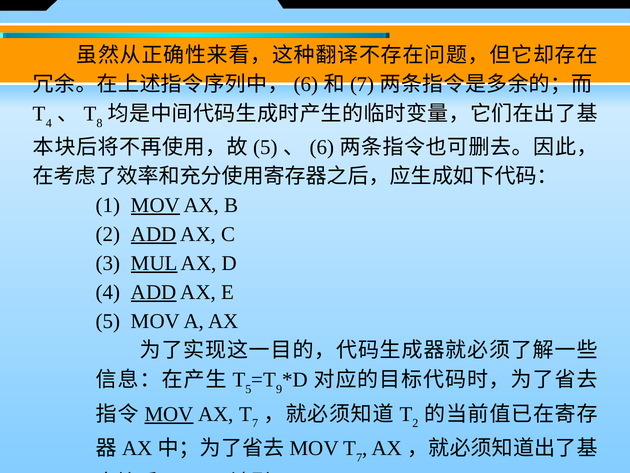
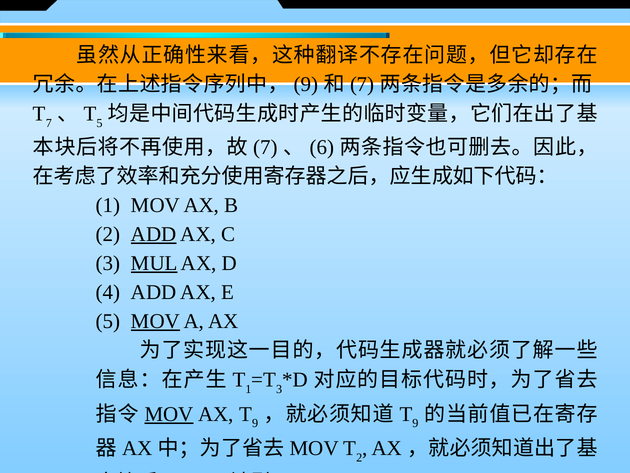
6 at (306, 84): 6 -> 9
4 at (49, 123): 4 -> 7
8 at (99, 123): 8 -> 5
5 at (265, 147): 5 -> 7
MOV at (155, 205) underline: present -> none
ADD at (154, 292) underline: present -> none
MOV at (155, 321) underline: none -> present
5 at (248, 389): 5 -> 1
9 at (279, 389): 9 -> 3
7 at (255, 423): 7 -> 9
2 at (415, 423): 2 -> 9
7 at (359, 457): 7 -> 2
